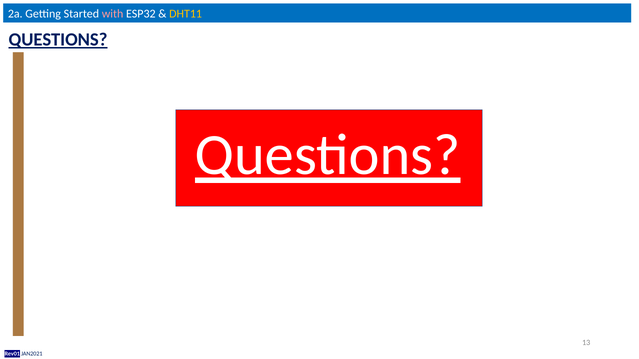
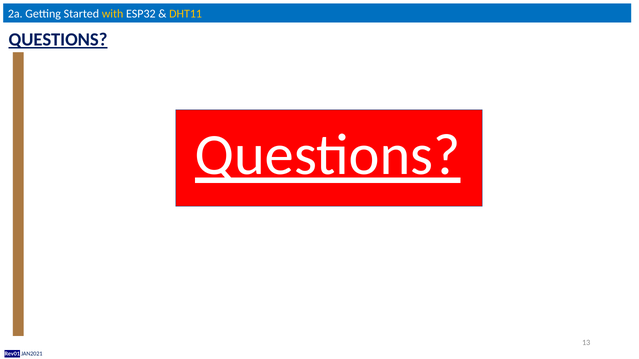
with colour: pink -> yellow
